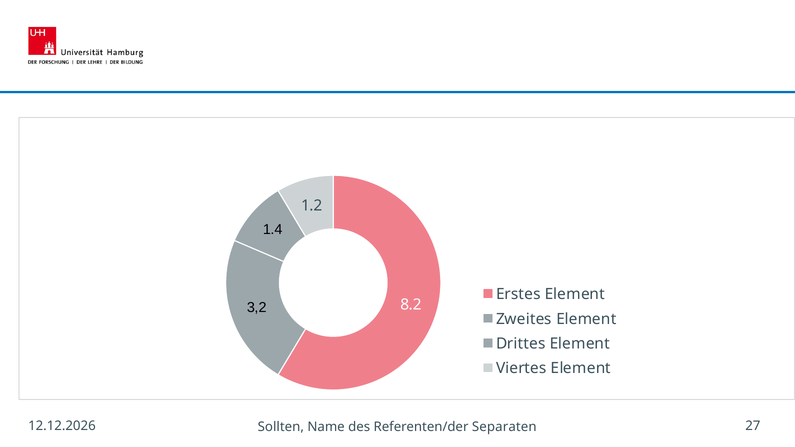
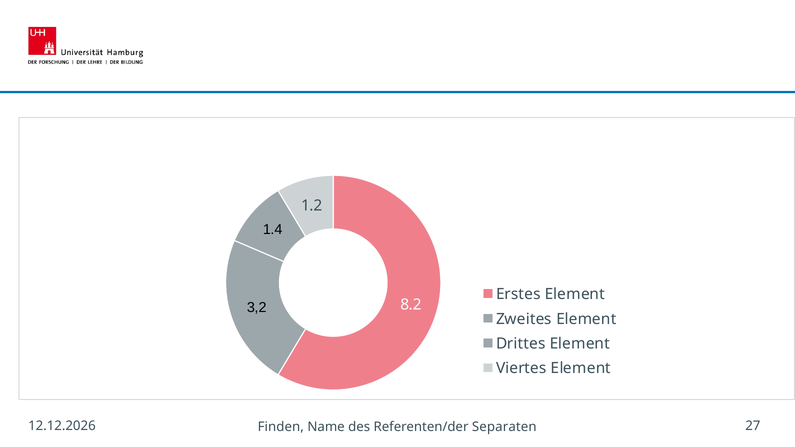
Sollten: Sollten -> Finden
